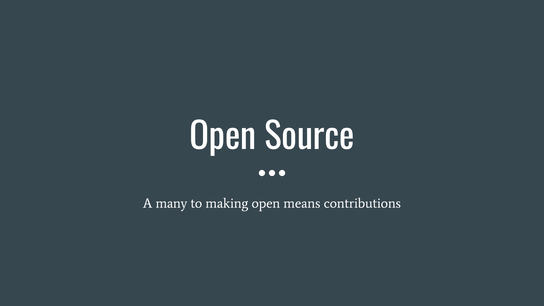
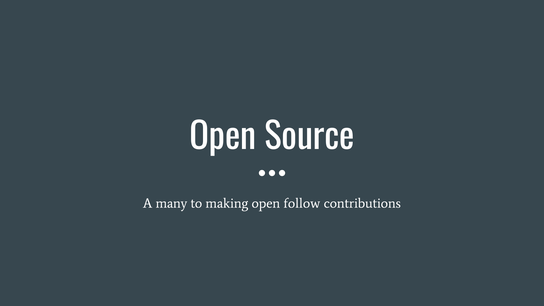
means: means -> follow
